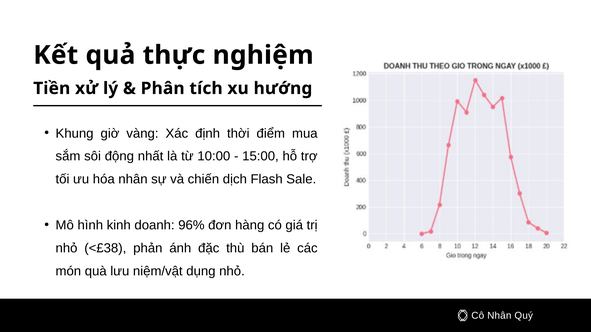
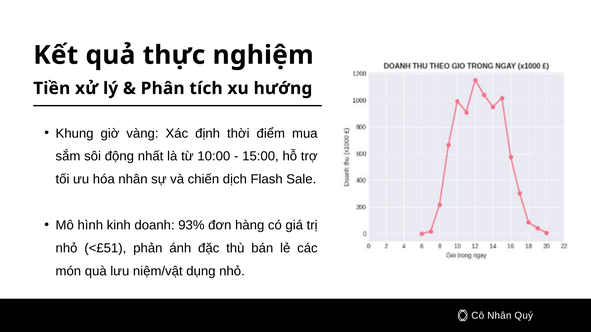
96%: 96% -> 93%
<£38: <£38 -> <£51
